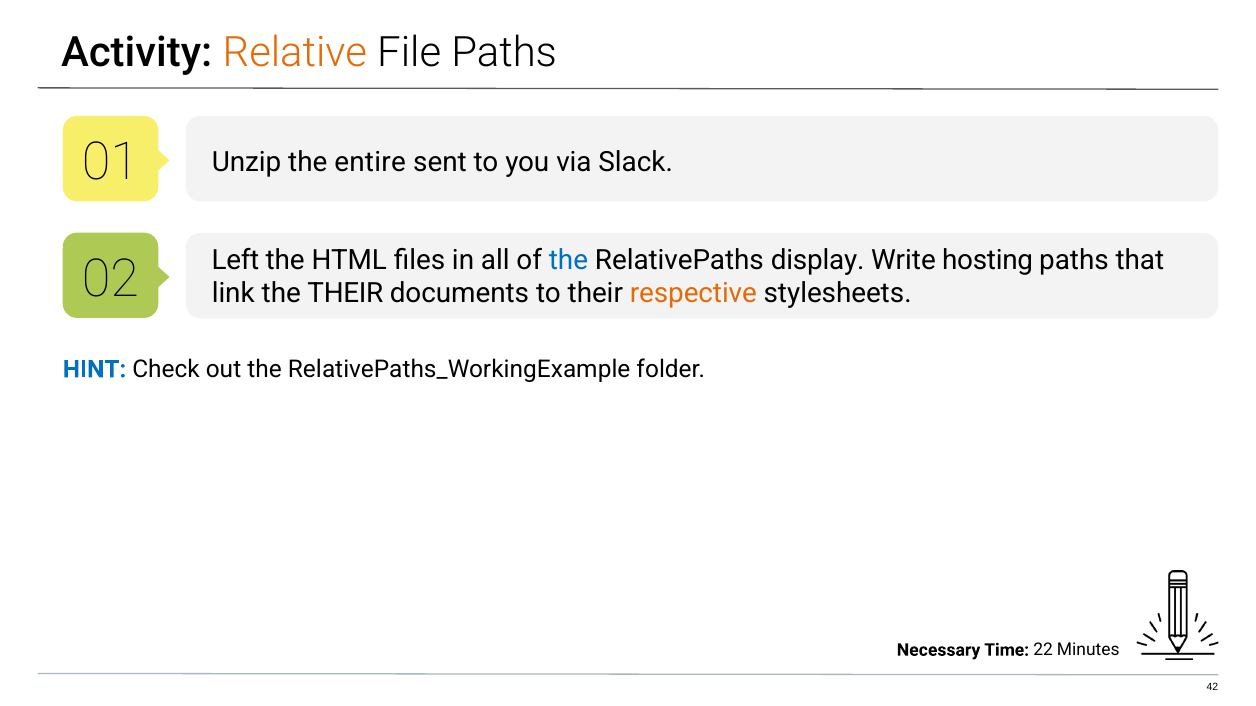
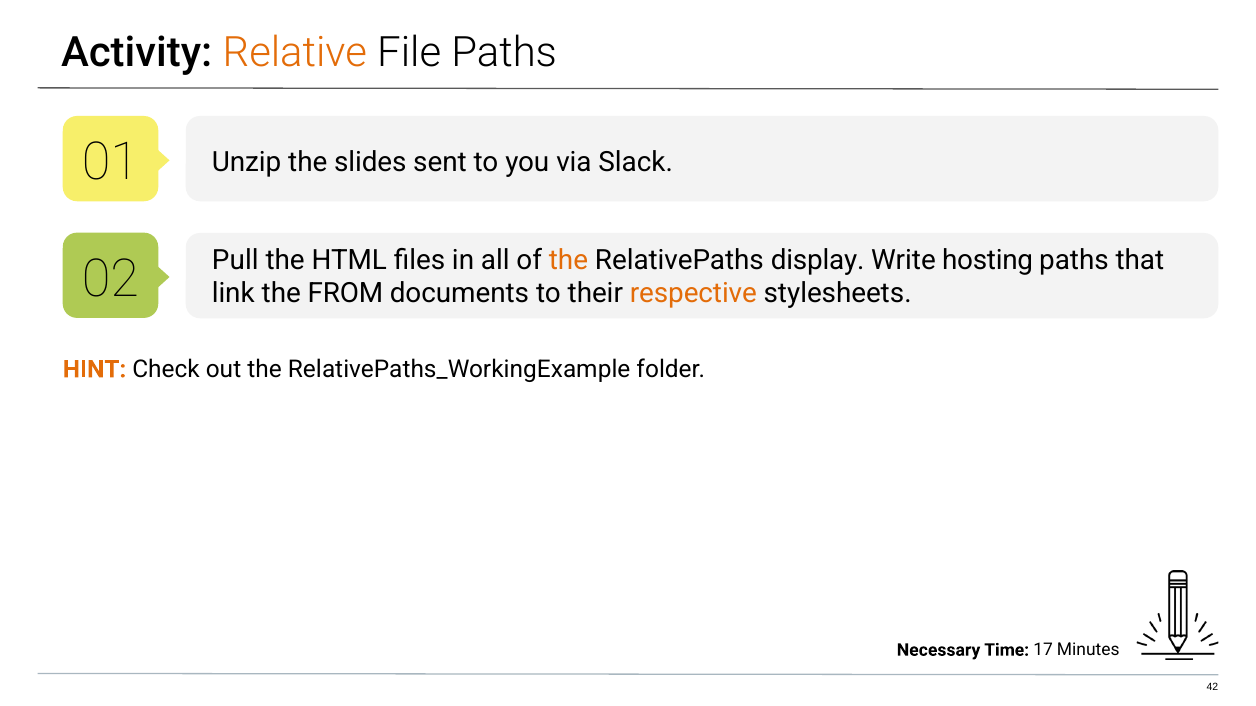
entire: entire -> slides
Left: Left -> Pull
the at (568, 260) colour: blue -> orange
the THEIR: THEIR -> FROM
HINT colour: blue -> orange
22: 22 -> 17
